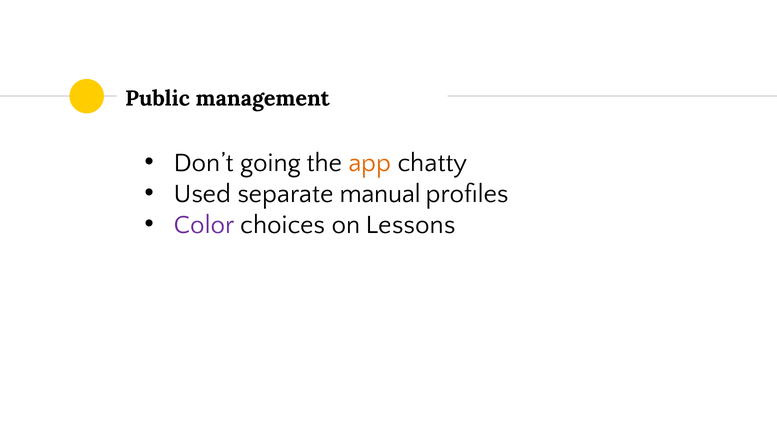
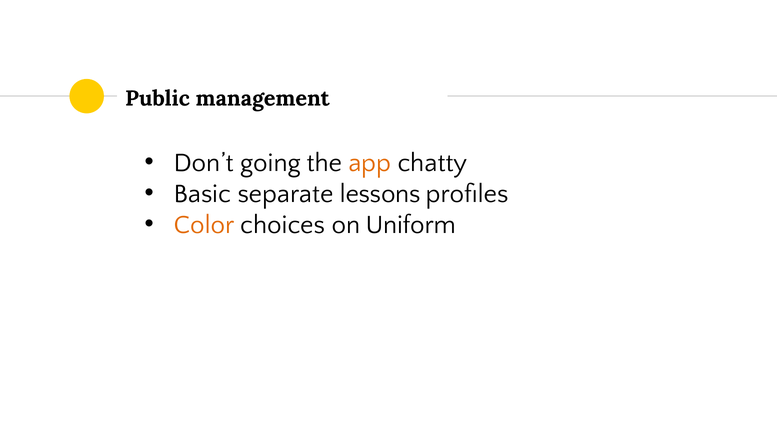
Used: Used -> Basic
manual: manual -> lessons
Color colour: purple -> orange
Lessons: Lessons -> Uniform
